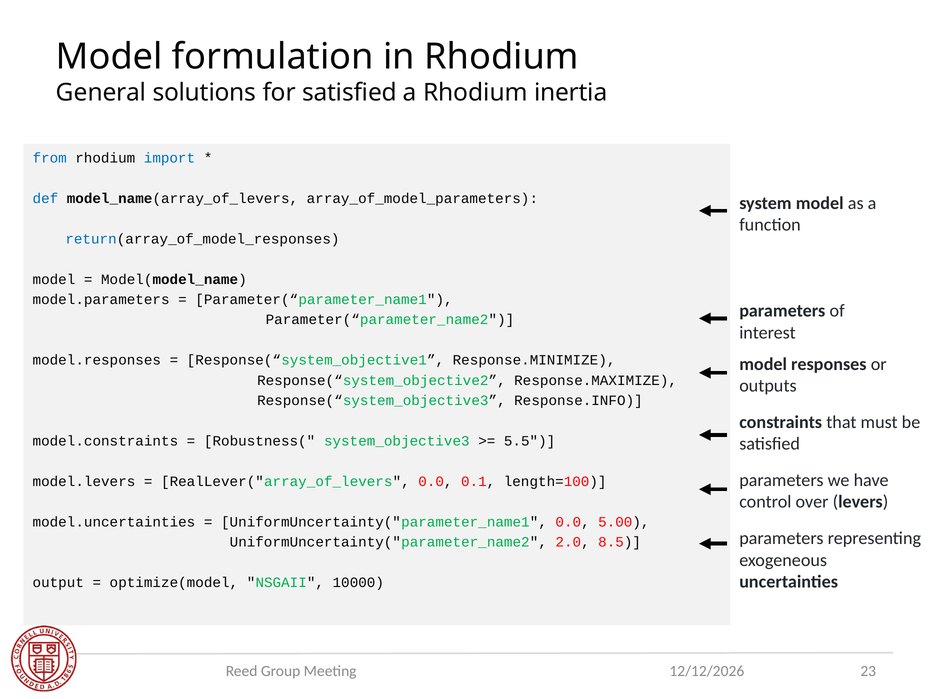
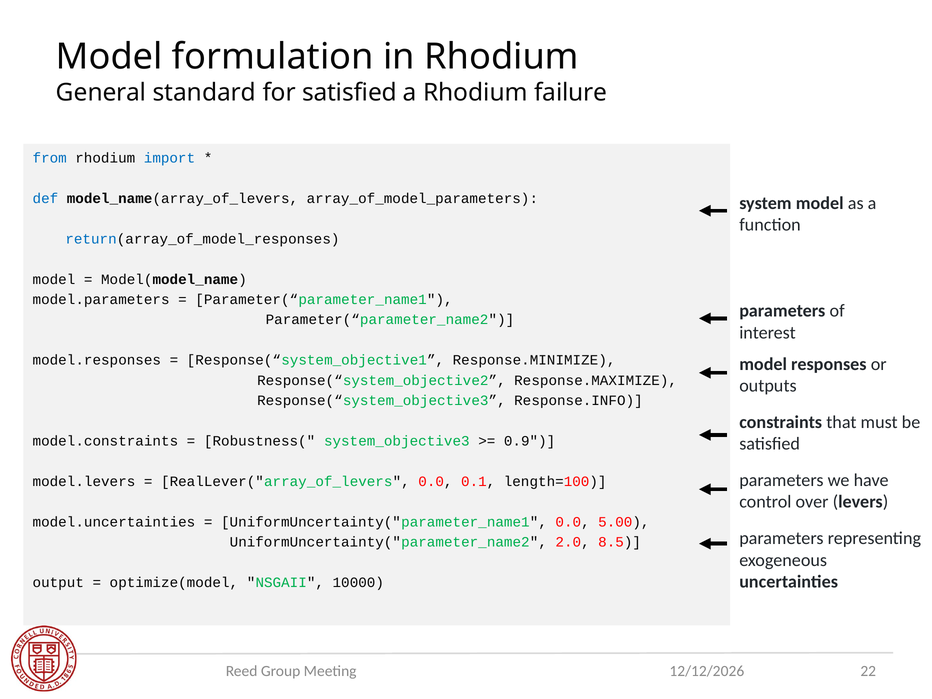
solutions: solutions -> standard
inertia: inertia -> failure
5.5: 5.5 -> 0.9
23: 23 -> 22
